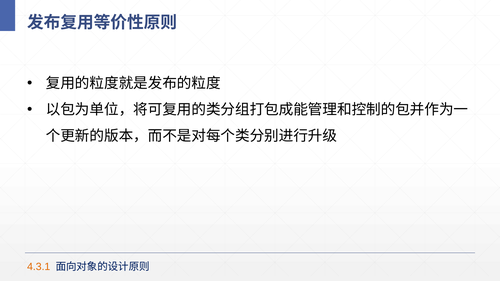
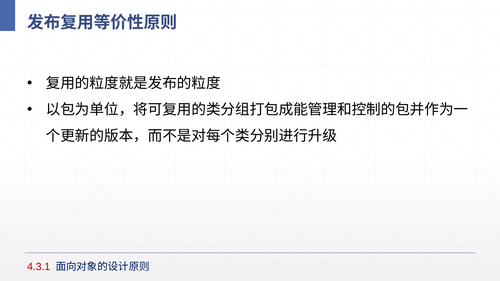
4.3.1 colour: orange -> red
